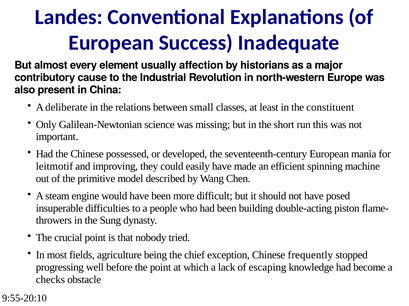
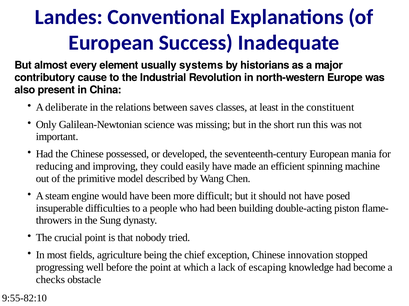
affection: affection -> systems
small: small -> saves
leitmotif: leitmotif -> reducing
frequently: frequently -> innovation
9:55-20:10: 9:55-20:10 -> 9:55-82:10
